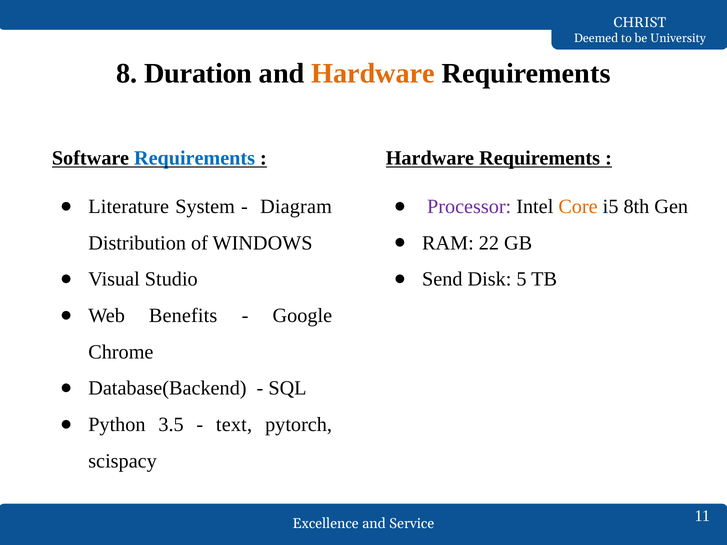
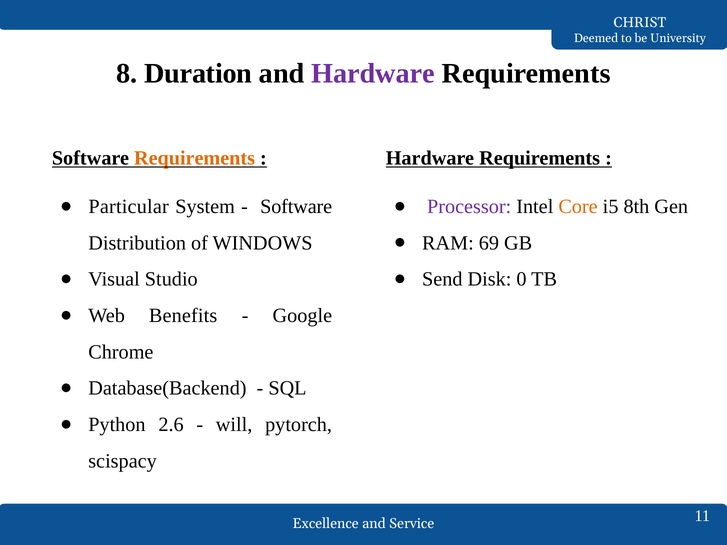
Hardware at (373, 73) colour: orange -> purple
Requirements at (195, 158) colour: blue -> orange
Literature: Literature -> Particular
Diagram at (296, 207): Diagram -> Software
22: 22 -> 69
5: 5 -> 0
3.5: 3.5 -> 2.6
text: text -> will
